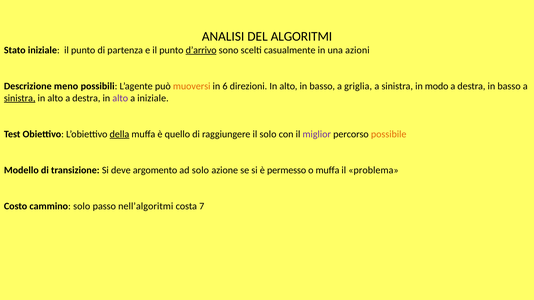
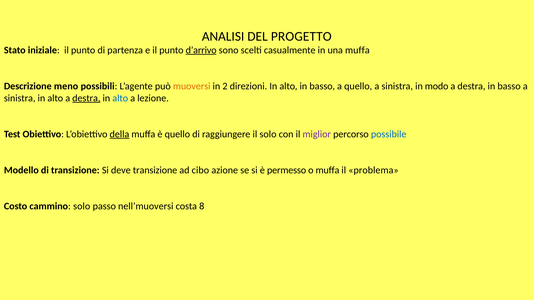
ALGORITMI: ALGORITMI -> PROGETTO
una azioni: azioni -> muffa
6: 6 -> 2
a griglia: griglia -> quello
sinistra at (20, 98) underline: present -> none
destra at (86, 98) underline: none -> present
alto at (120, 98) colour: purple -> blue
a iniziale: iniziale -> lezione
possibile colour: orange -> blue
deve argomento: argomento -> transizione
ad solo: solo -> cibo
nell’algoritmi: nell’algoritmi -> nell’muoversi
7: 7 -> 8
